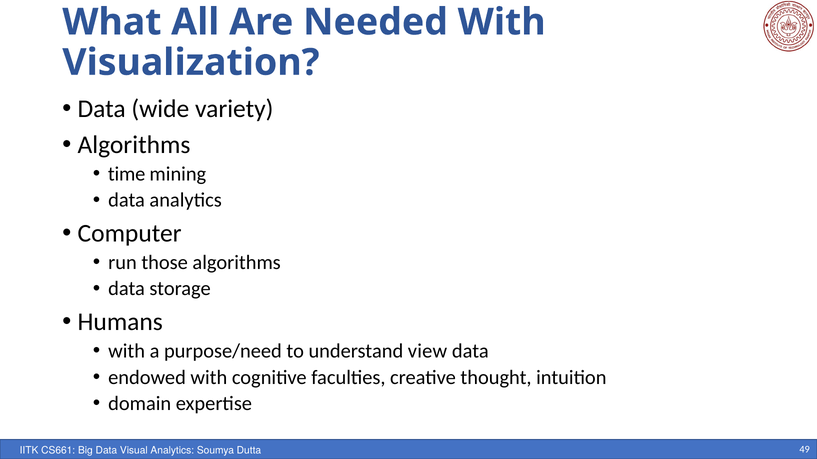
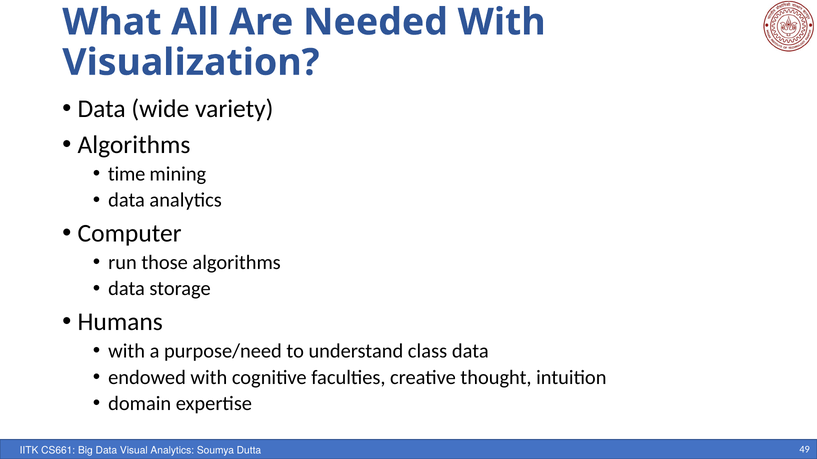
view: view -> class
